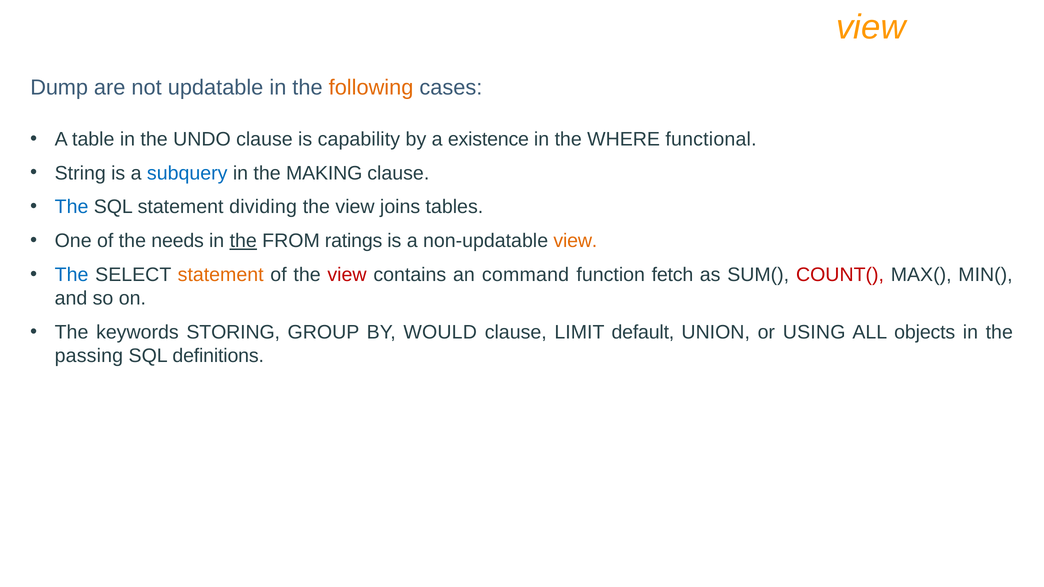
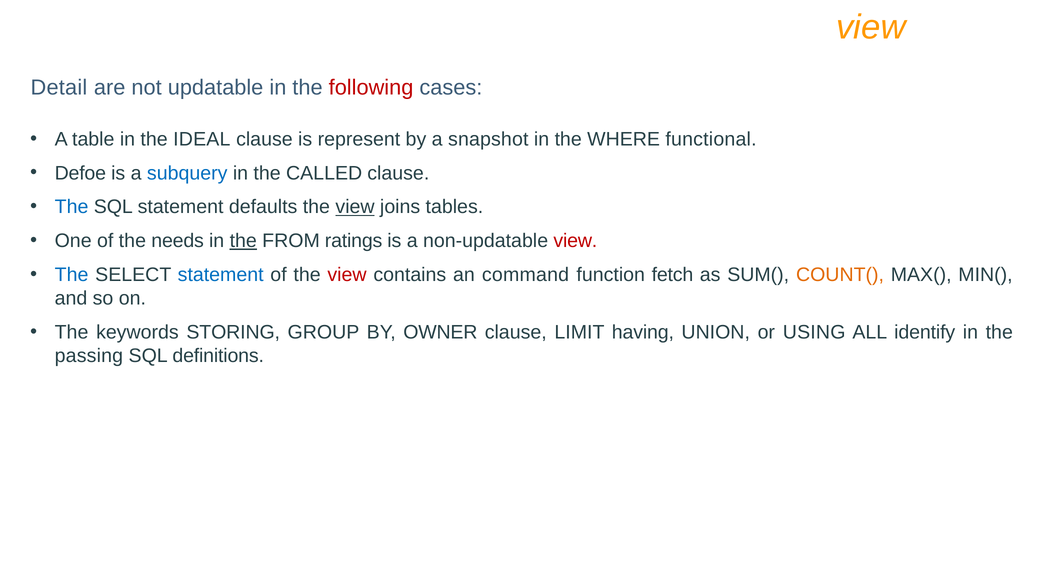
Dump: Dump -> Detail
following colour: orange -> red
UNDO: UNDO -> IDEAL
capability: capability -> represent
existence: existence -> snapshot
String: String -> Defoe
MAKING: MAKING -> CALLED
dividing: dividing -> defaults
view at (355, 207) underline: none -> present
view at (575, 241) colour: orange -> red
statement at (221, 275) colour: orange -> blue
COUNT( colour: red -> orange
WOULD: WOULD -> OWNER
default: default -> having
objects: objects -> identify
